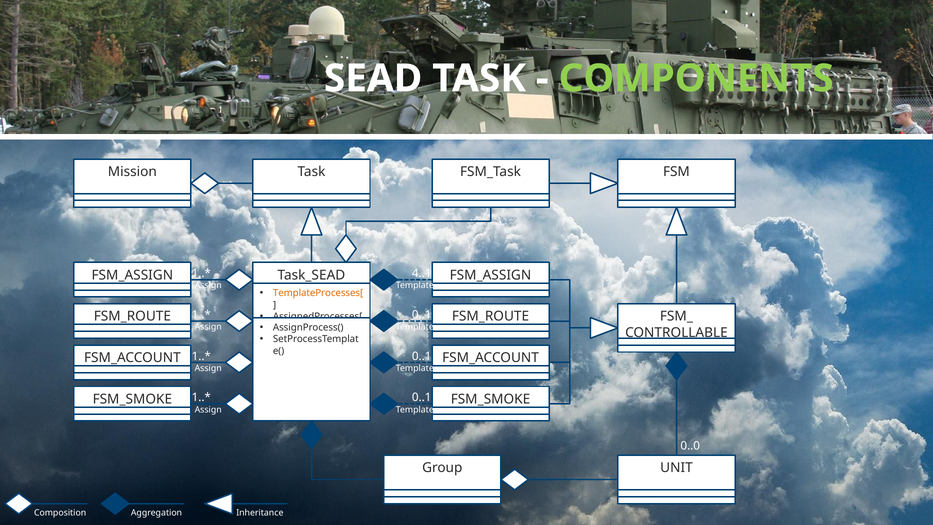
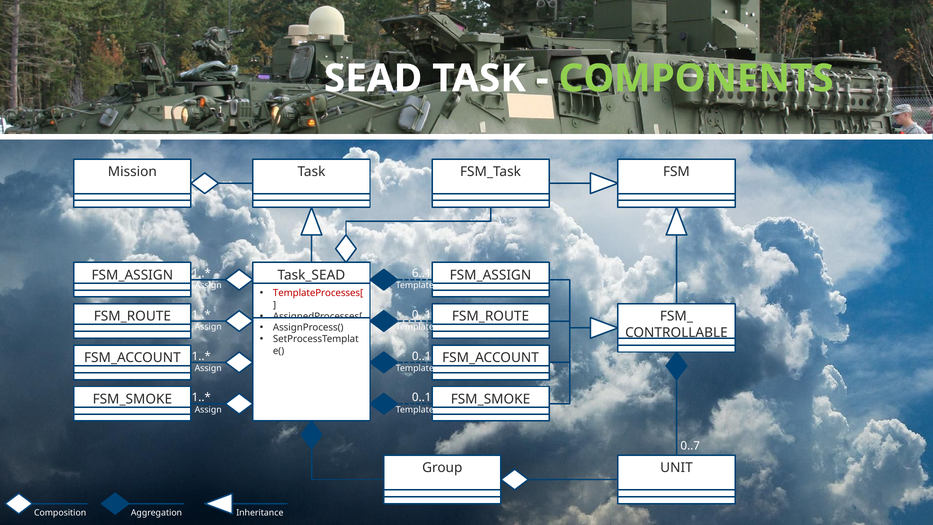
4..1: 4..1 -> 6..1
TemplateProcesses[ colour: orange -> red
0..0: 0..0 -> 0..7
